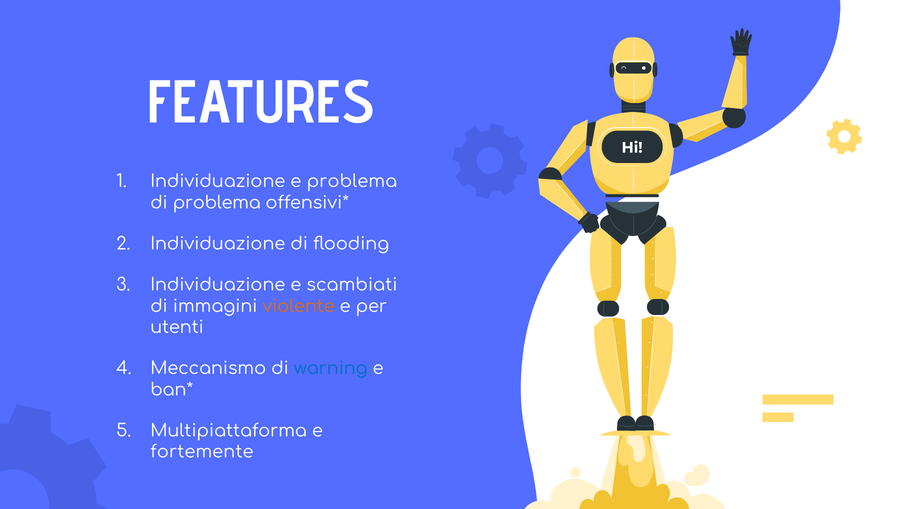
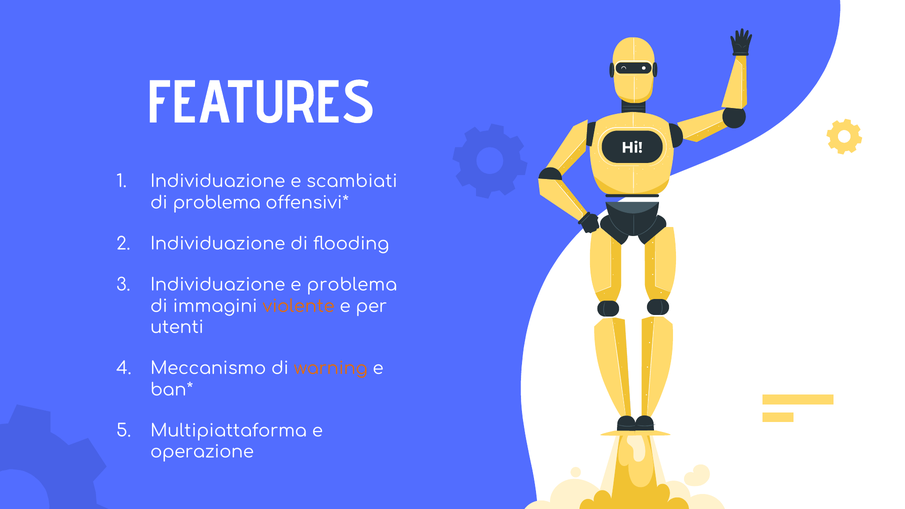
e problema: problema -> scambiati
e scambiati: scambiati -> problema
warning colour: blue -> orange
fortemente: fortemente -> operazione
